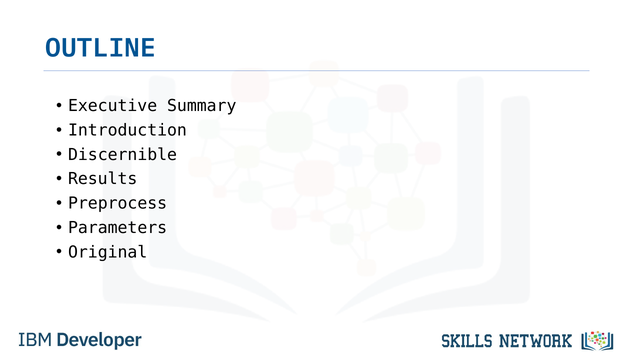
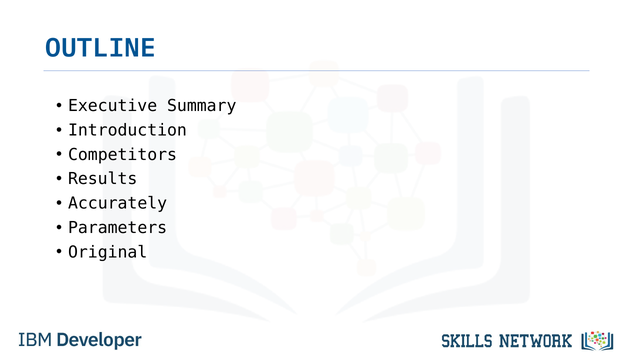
Discernible: Discernible -> Competitors
Preprocess: Preprocess -> Accurately
